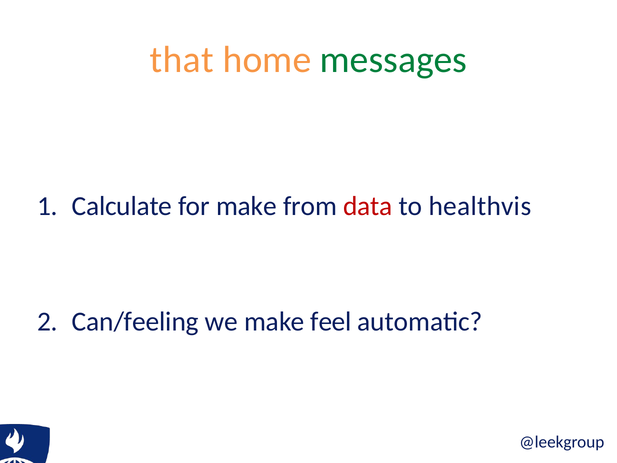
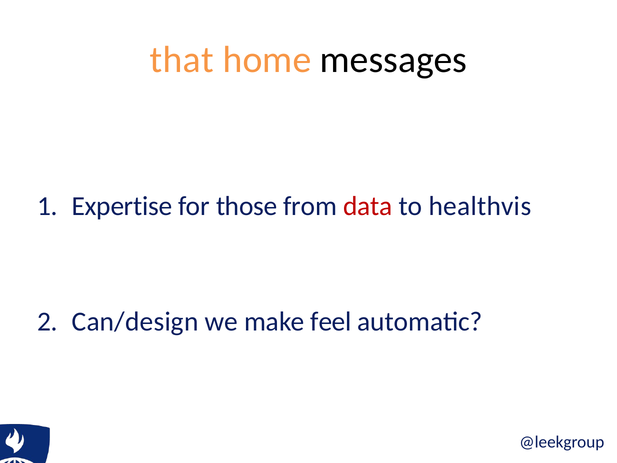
messages colour: green -> black
Calculate: Calculate -> Expertise
for make: make -> those
Can/feeling: Can/feeling -> Can/design
